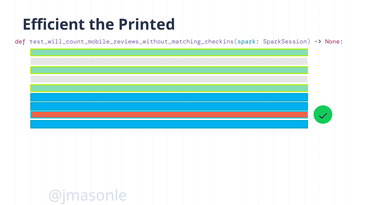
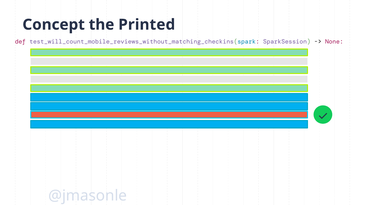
Efficient: Efficient -> Concept
